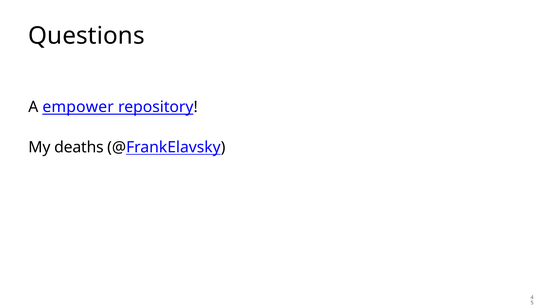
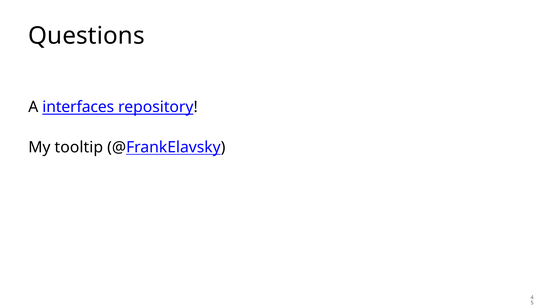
empower: empower -> interfaces
deaths: deaths -> tooltip
